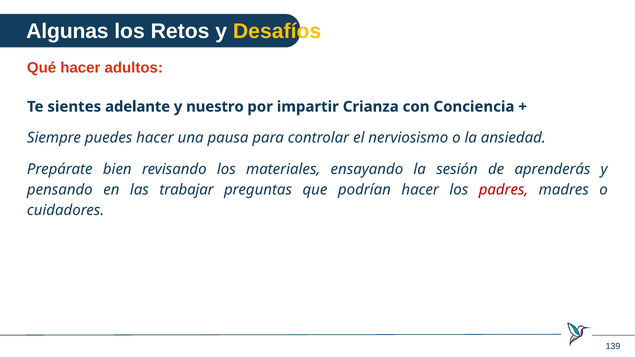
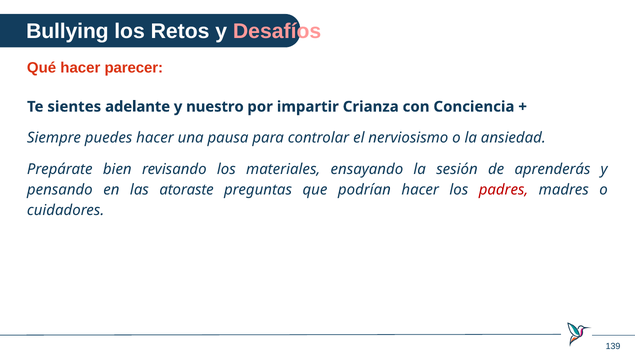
Algunas: Algunas -> Bullying
Desafíos colour: yellow -> pink
adultos: adultos -> parecer
trabajar: trabajar -> atoraste
